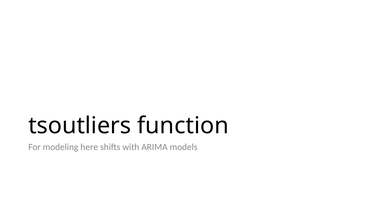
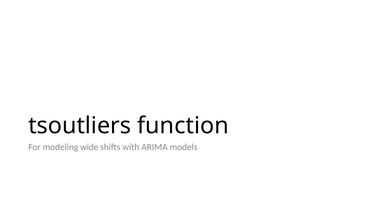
here: here -> wide
